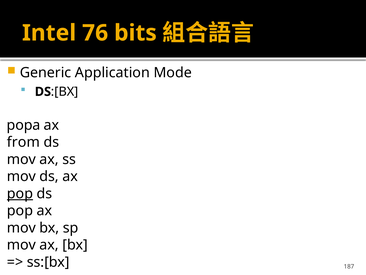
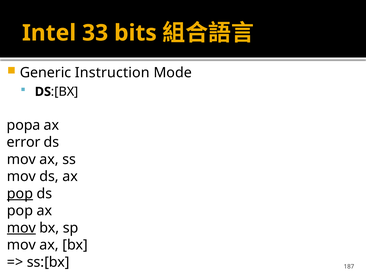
76: 76 -> 33
Application: Application -> Instruction
from: from -> error
mov at (21, 227) underline: none -> present
